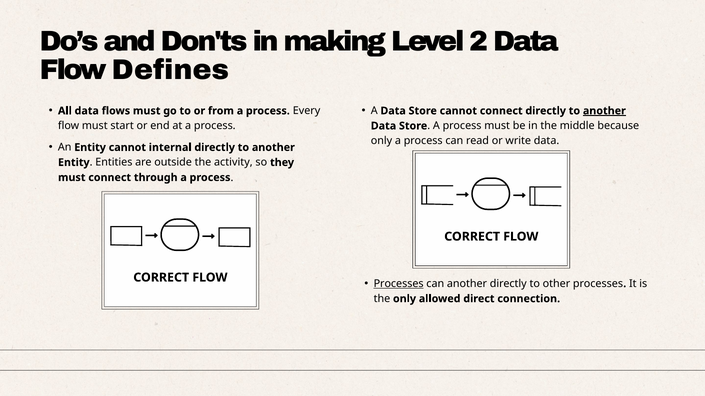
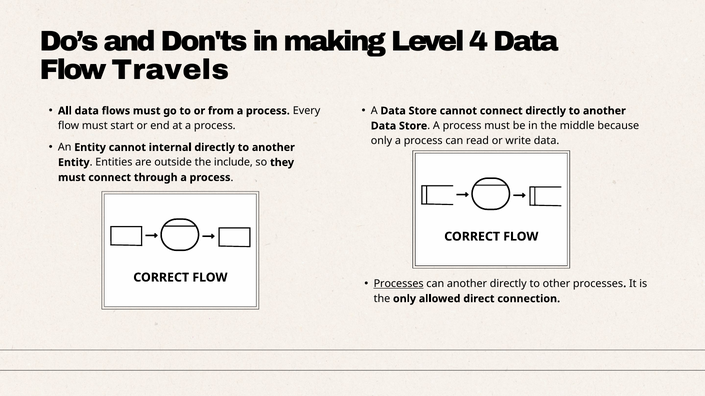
2: 2 -> 4
Defines: Defines -> Travels
another at (604, 111) underline: present -> none
activity: activity -> include
